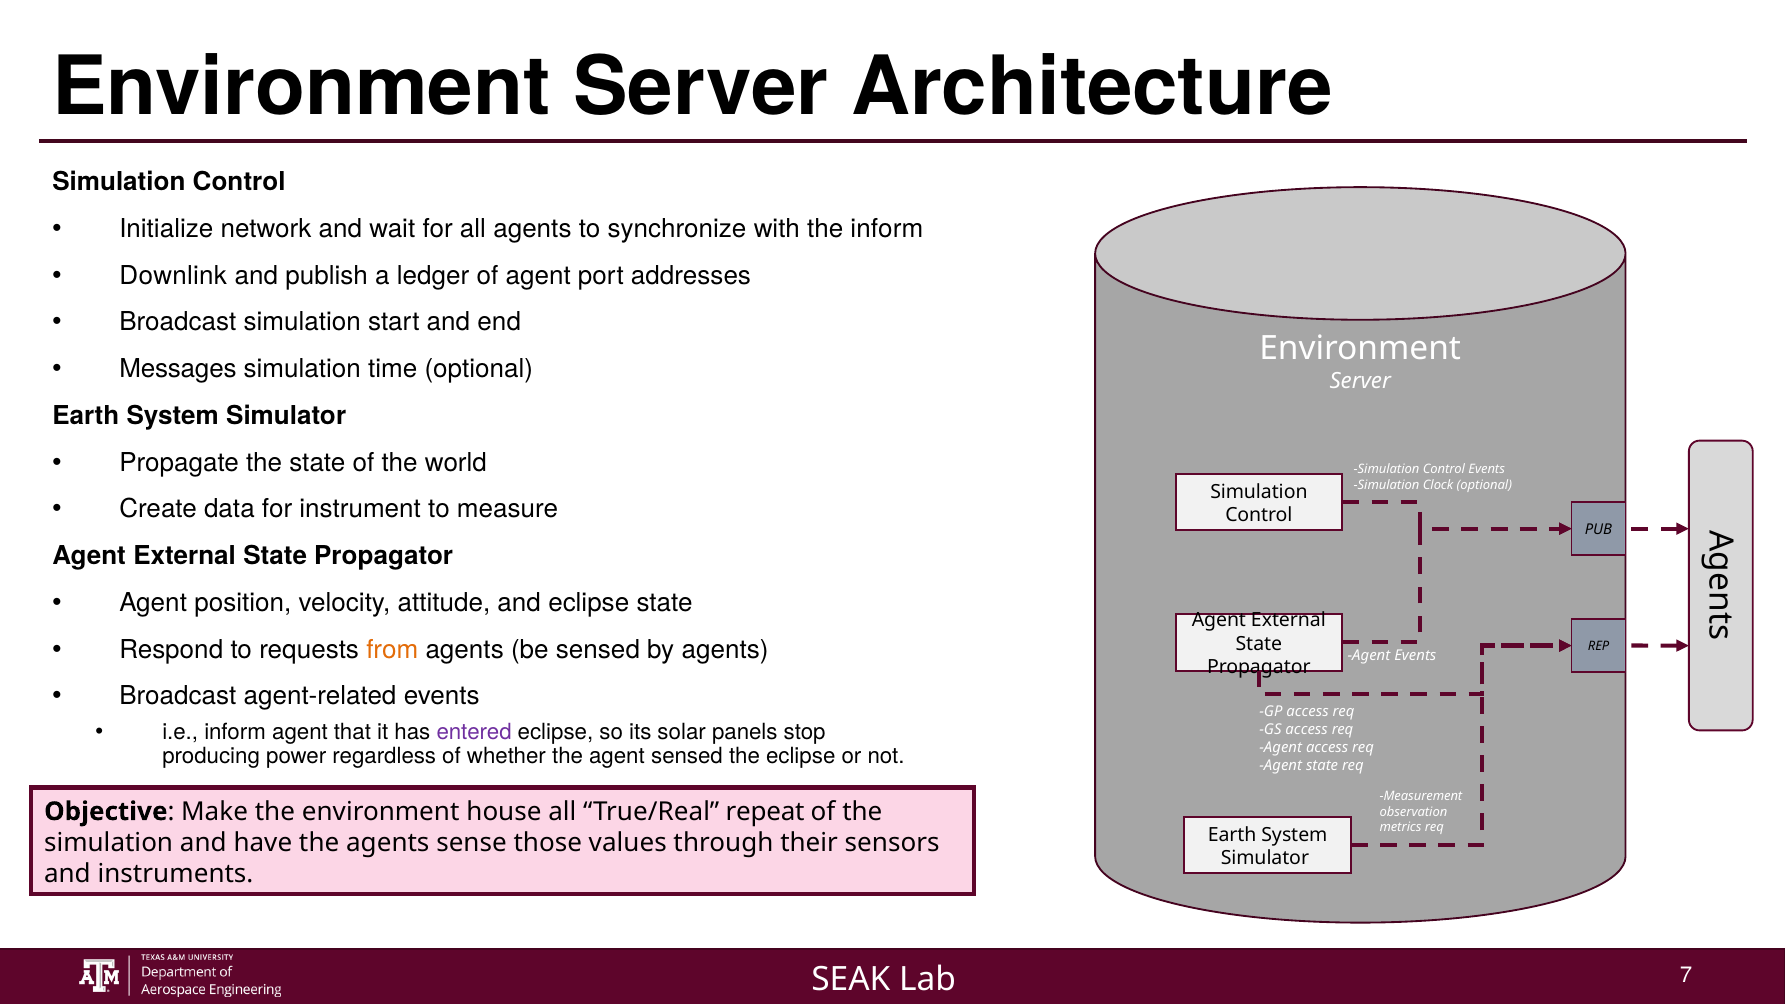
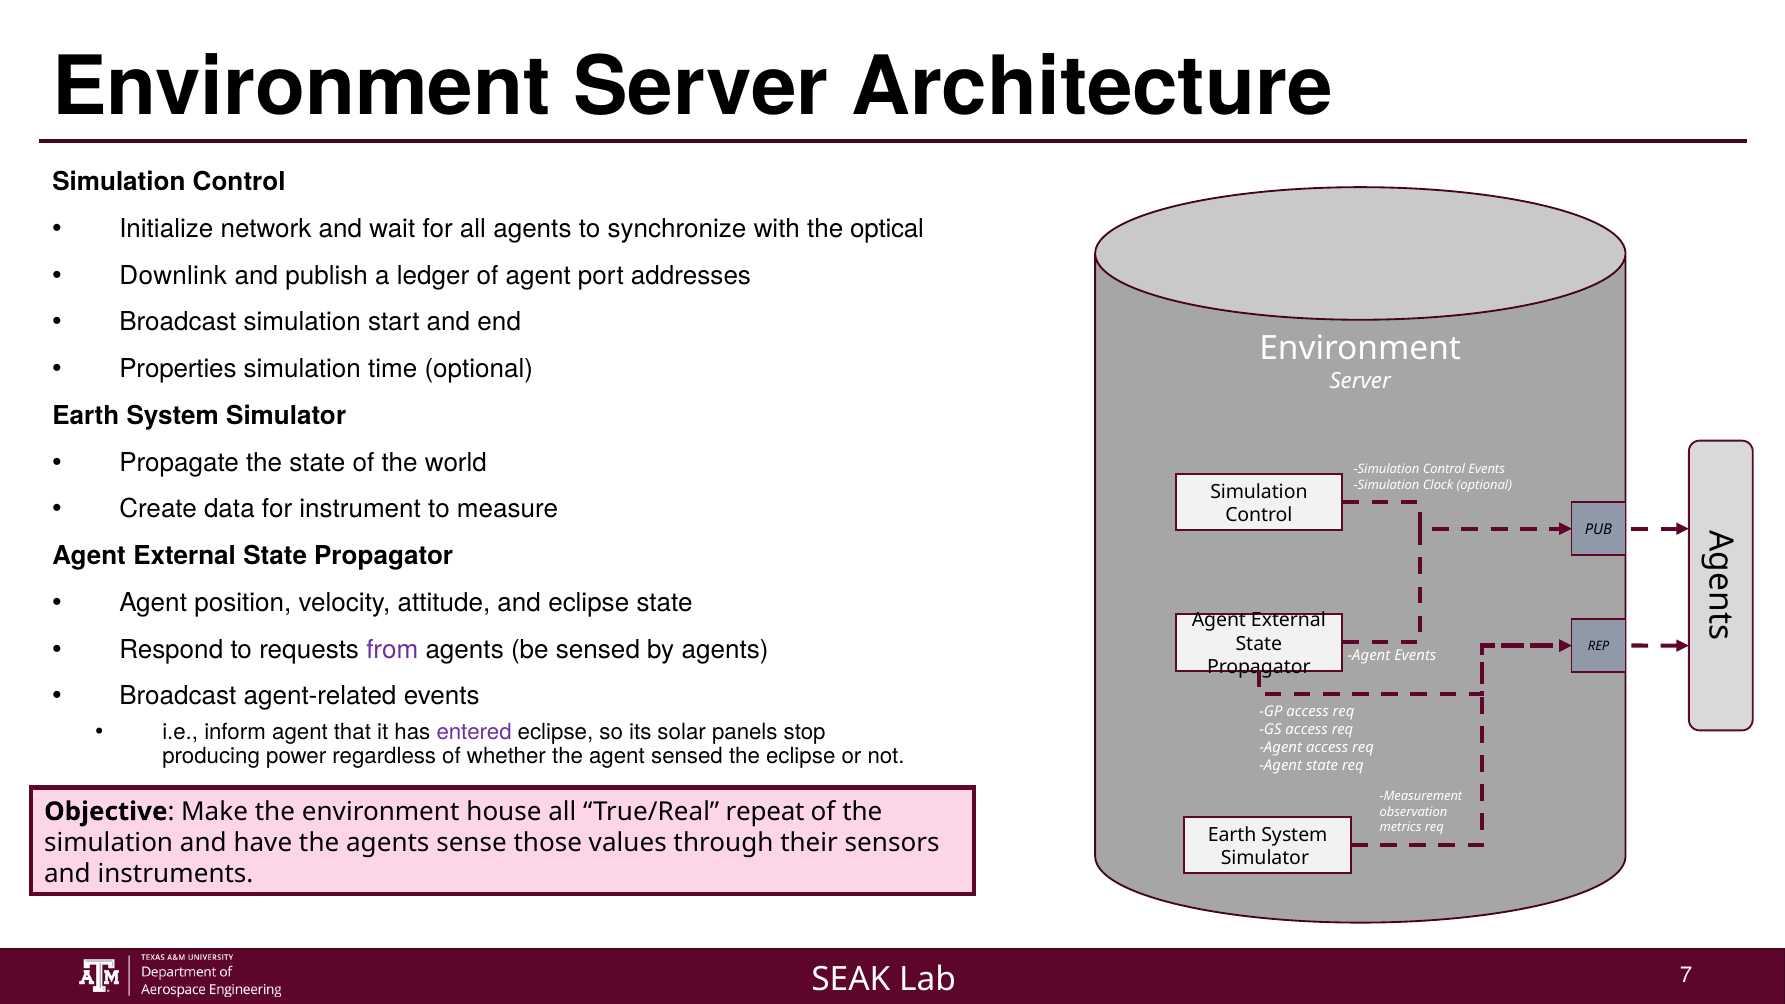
the inform: inform -> optical
Messages: Messages -> Properties
from colour: orange -> purple
